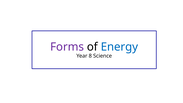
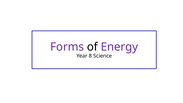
Energy colour: blue -> purple
